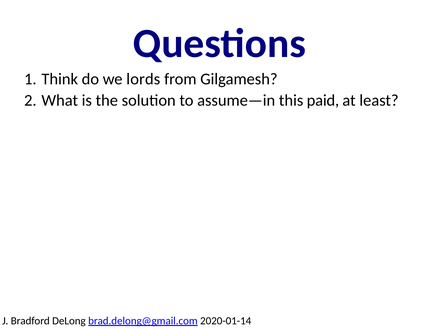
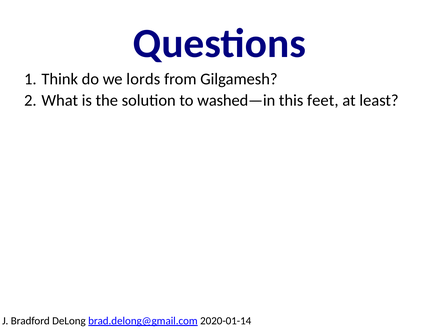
assume—in: assume—in -> washed—in
paid: paid -> feet
